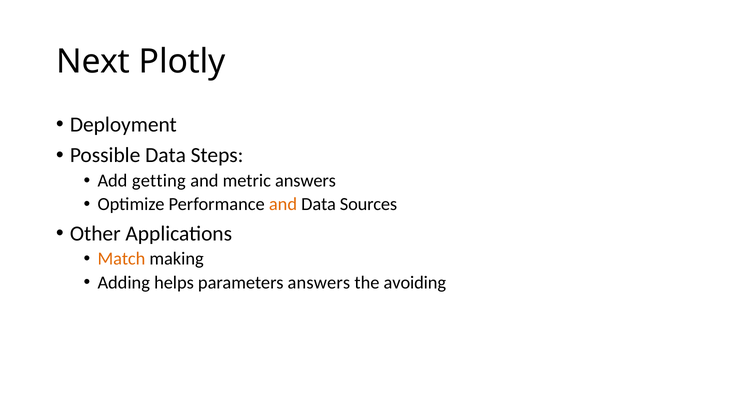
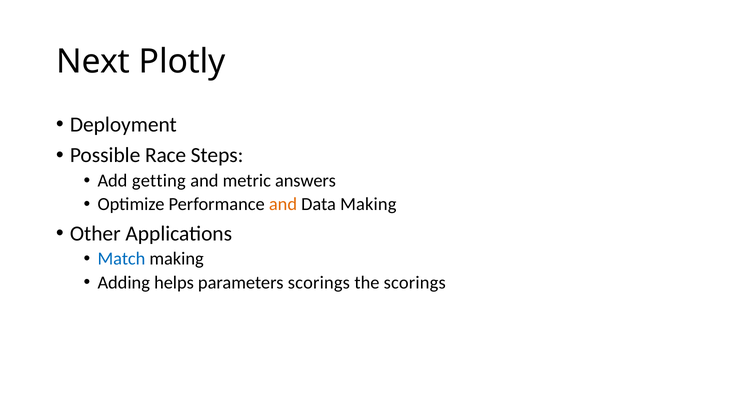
Possible Data: Data -> Race
Data Sources: Sources -> Making
Match colour: orange -> blue
parameters answers: answers -> scorings
the avoiding: avoiding -> scorings
